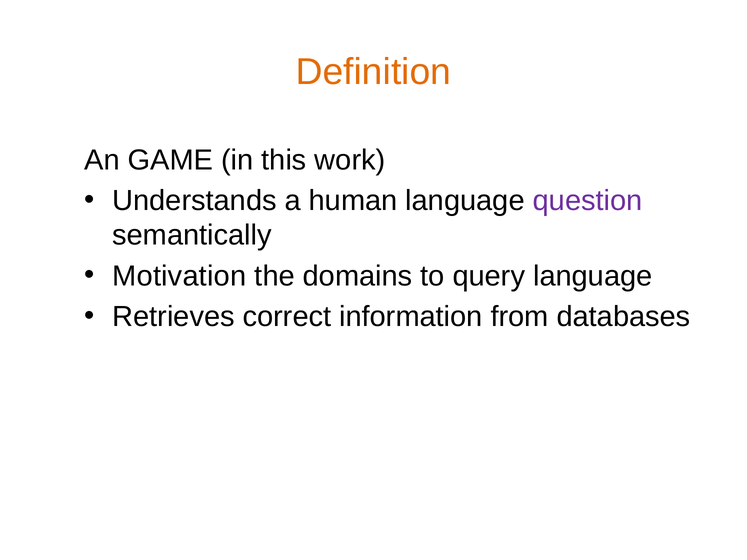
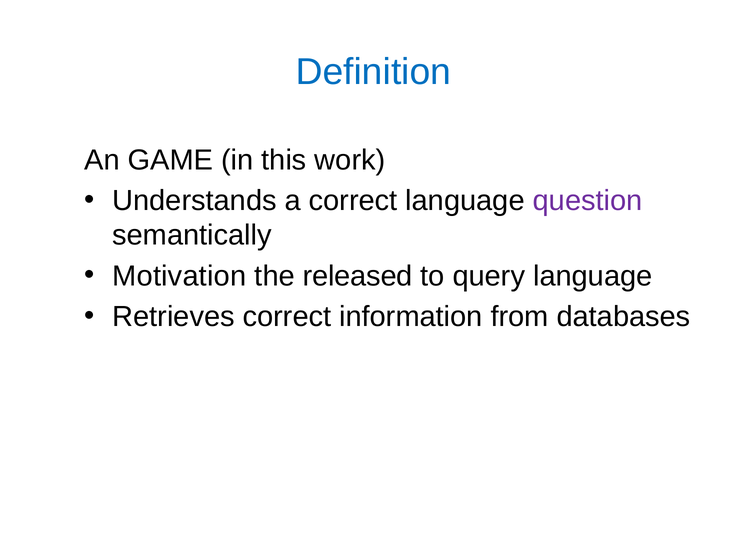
Definition colour: orange -> blue
a human: human -> correct
domains: domains -> released
